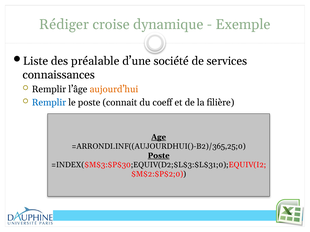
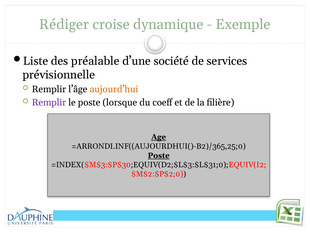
connaissances: connaissances -> prévisionnelle
Remplir at (49, 103) colour: blue -> purple
connait: connait -> lorsque
